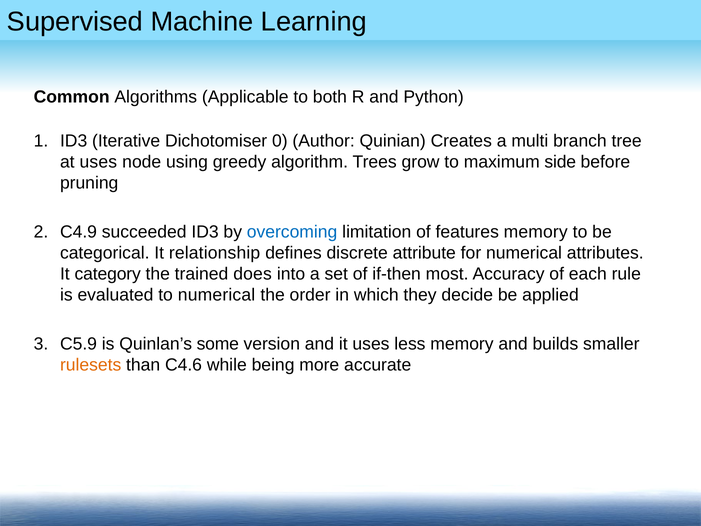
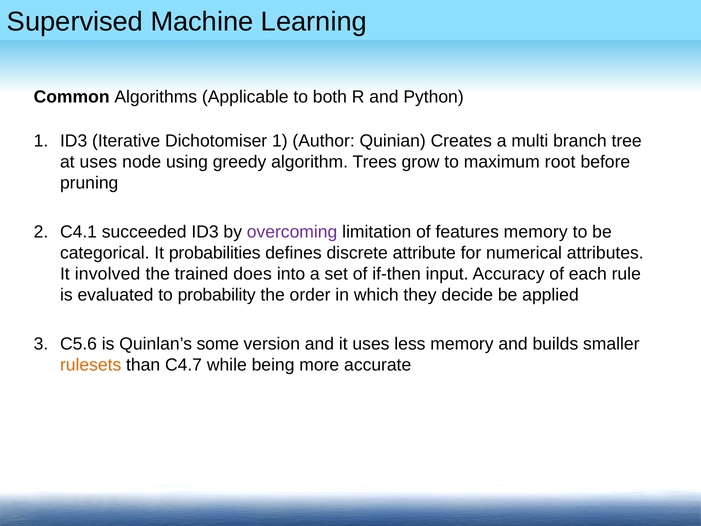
Dichotomiser 0: 0 -> 1
side: side -> root
C4.9: C4.9 -> C4.1
overcoming colour: blue -> purple
relationship: relationship -> probabilities
category: category -> involved
most: most -> input
to numerical: numerical -> probability
C5.9: C5.9 -> C5.6
C4.6: C4.6 -> C4.7
